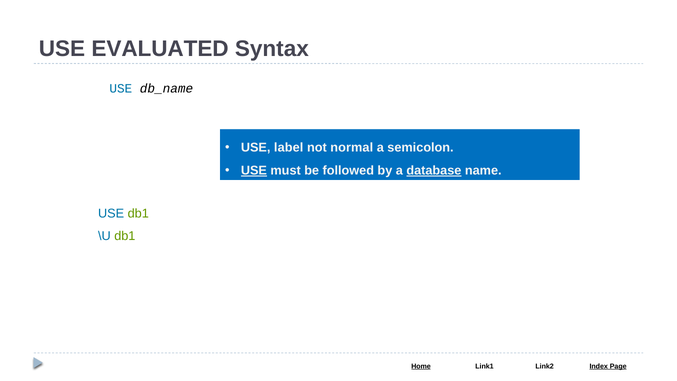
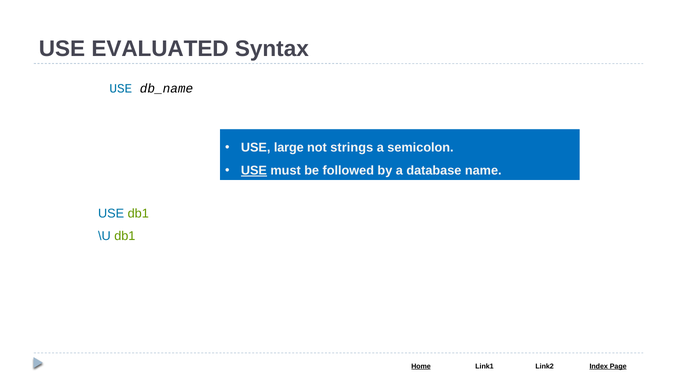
label: label -> large
normal: normal -> strings
database underline: present -> none
